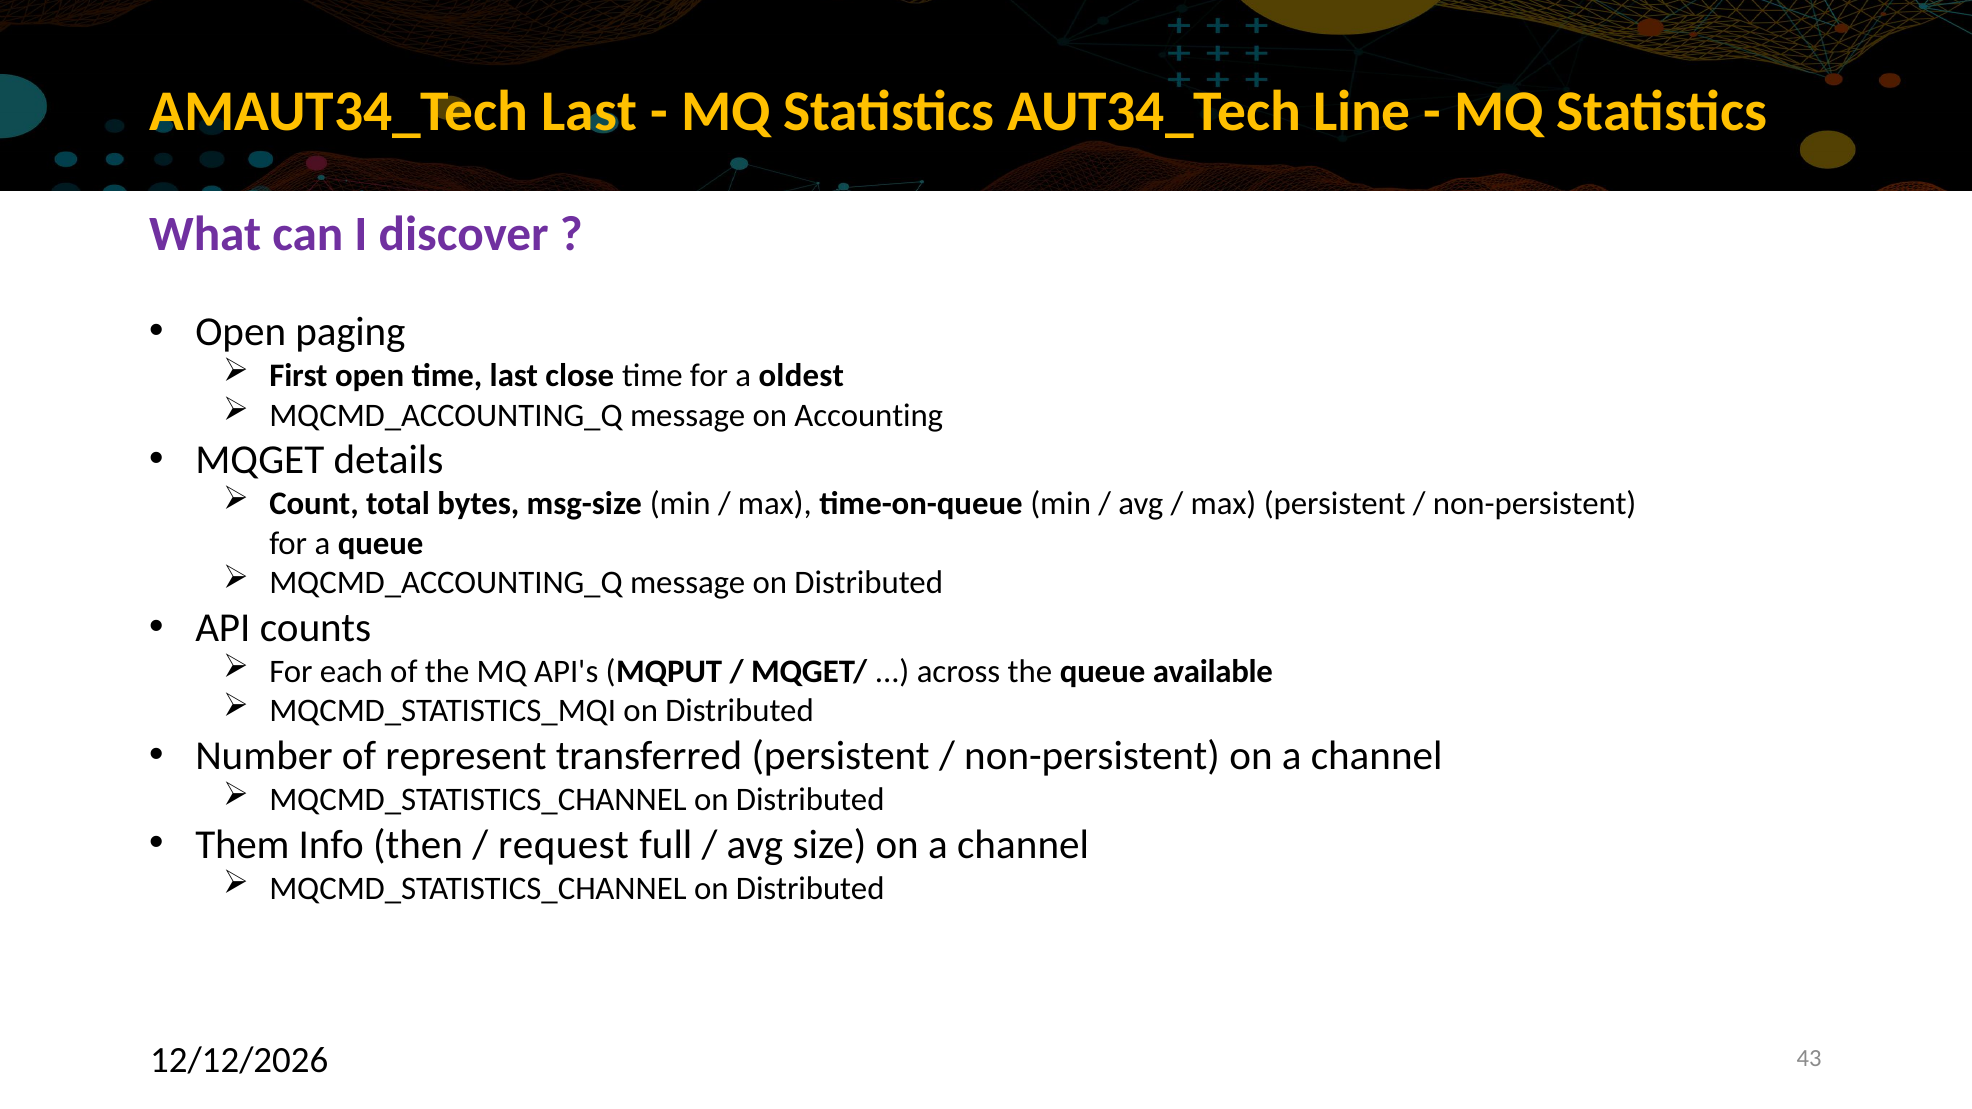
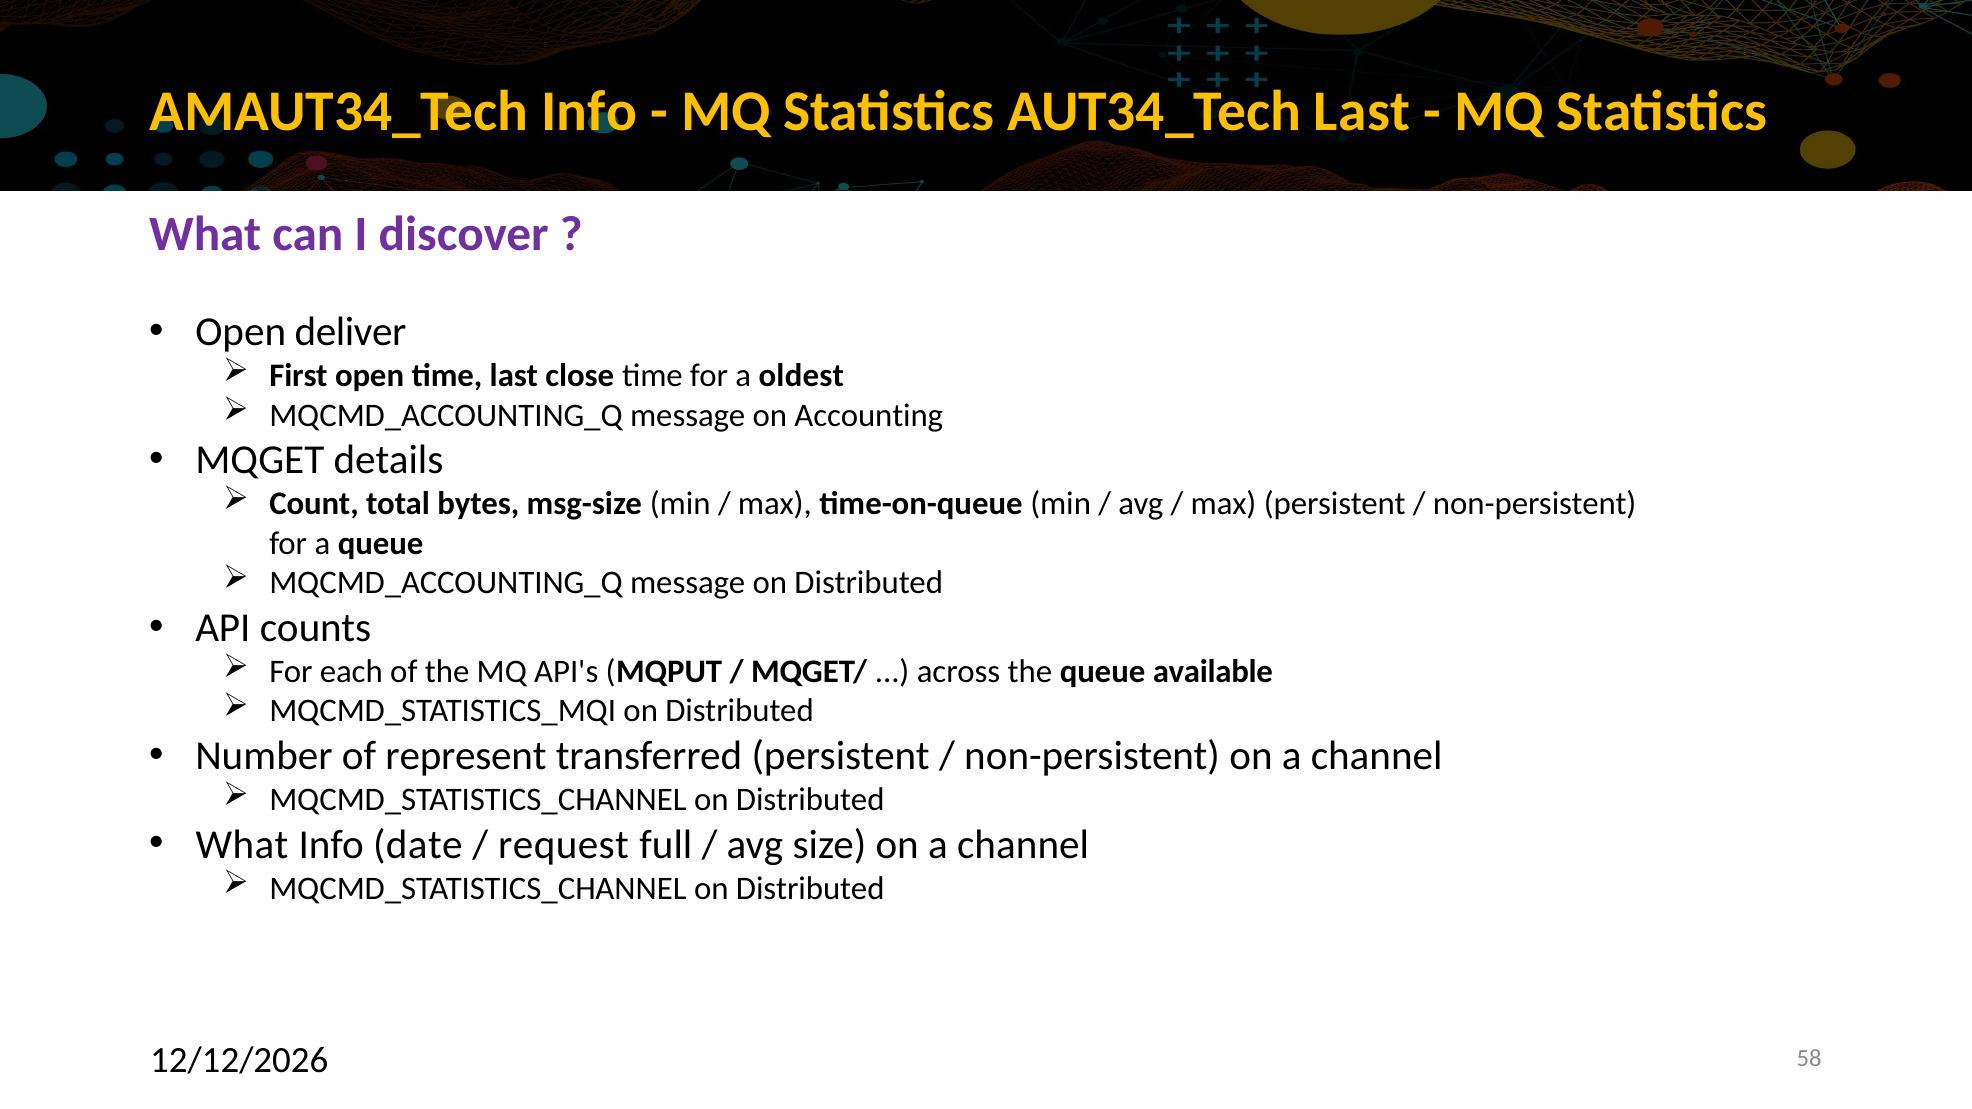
AMAUT34_Tech Last: Last -> Info
AUT34_Tech Line: Line -> Last
paging: paging -> deliver
Them at (242, 845): Them -> What
then: then -> date
43: 43 -> 58
